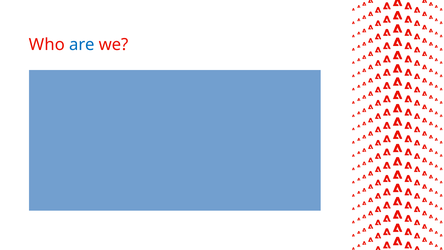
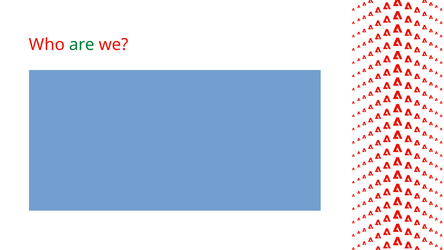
are colour: blue -> green
